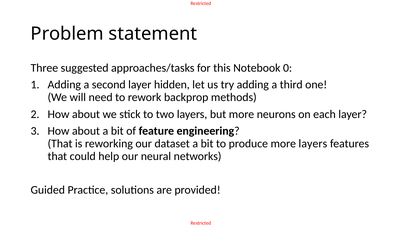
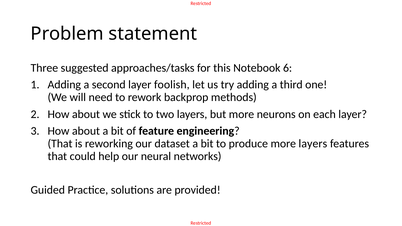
0: 0 -> 6
hidden: hidden -> foolish
